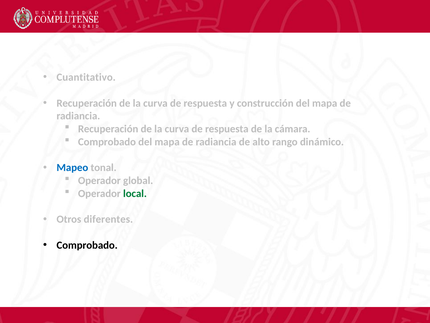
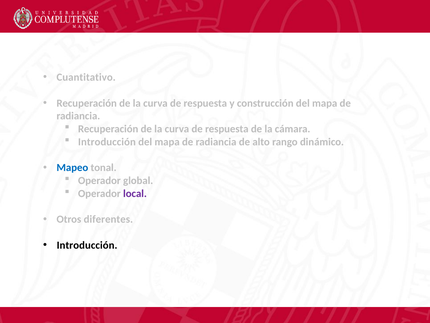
Comprobado at (107, 142): Comprobado -> Introducción
local colour: green -> purple
Comprobado at (87, 245): Comprobado -> Introducción
